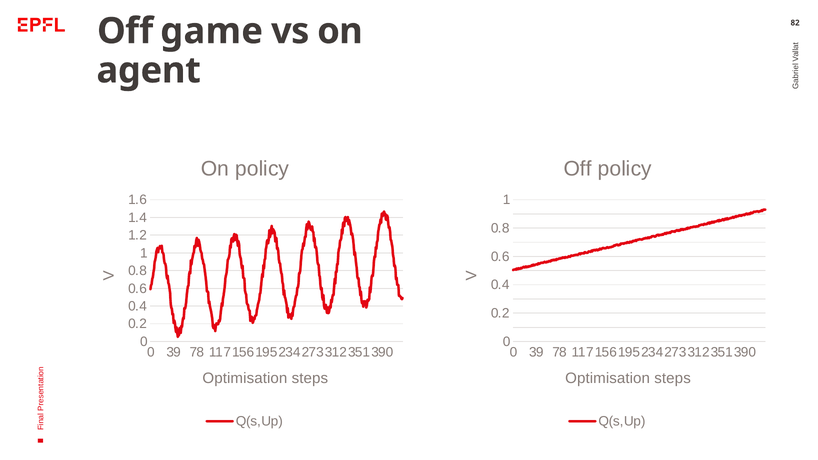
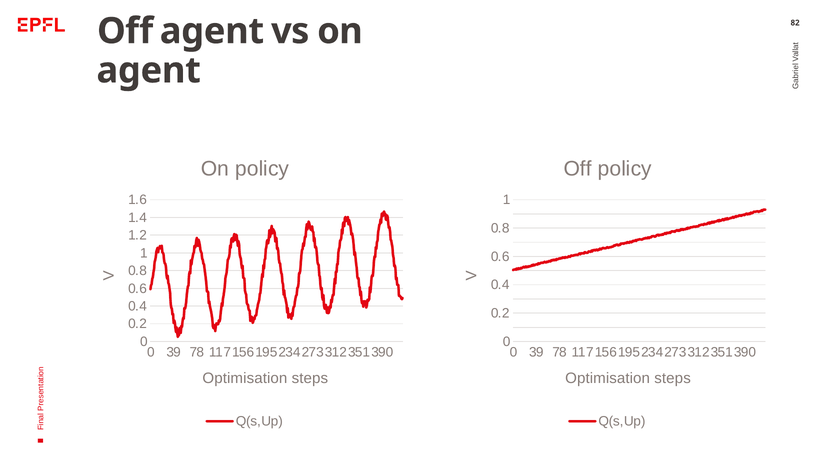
Off game: game -> agent
